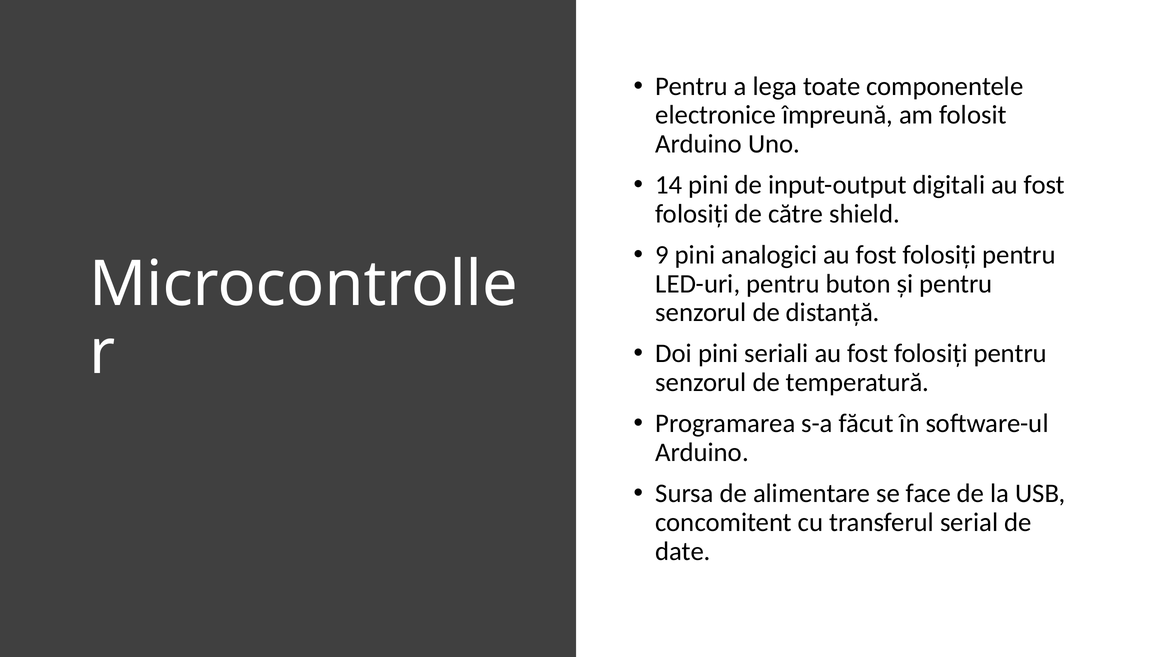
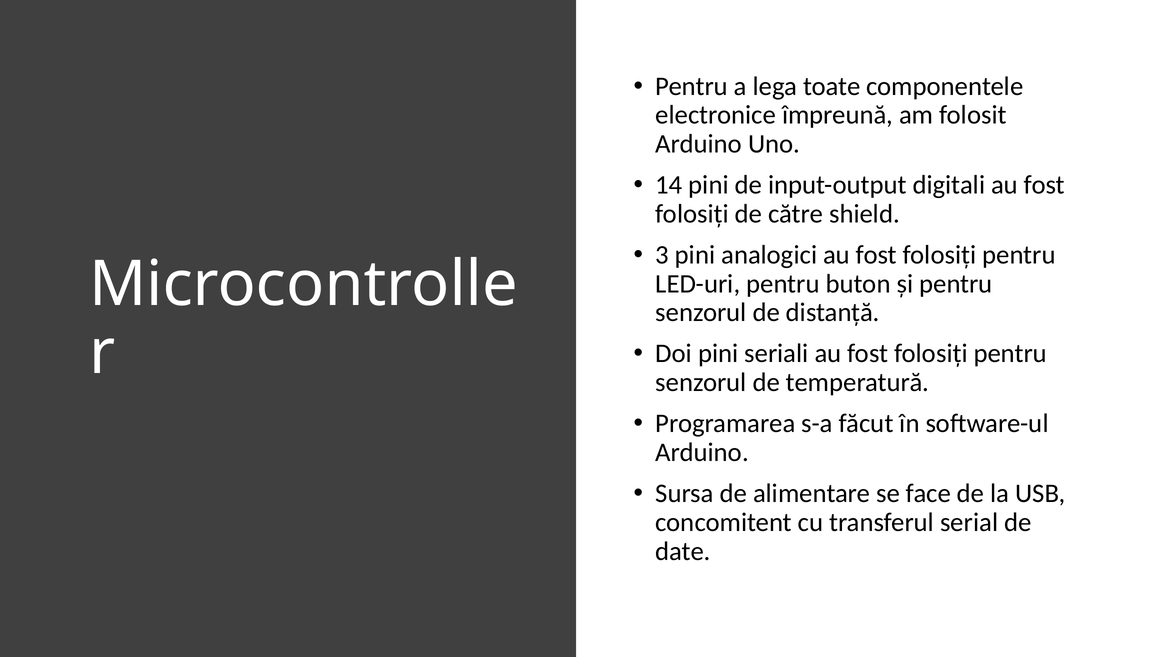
9: 9 -> 3
